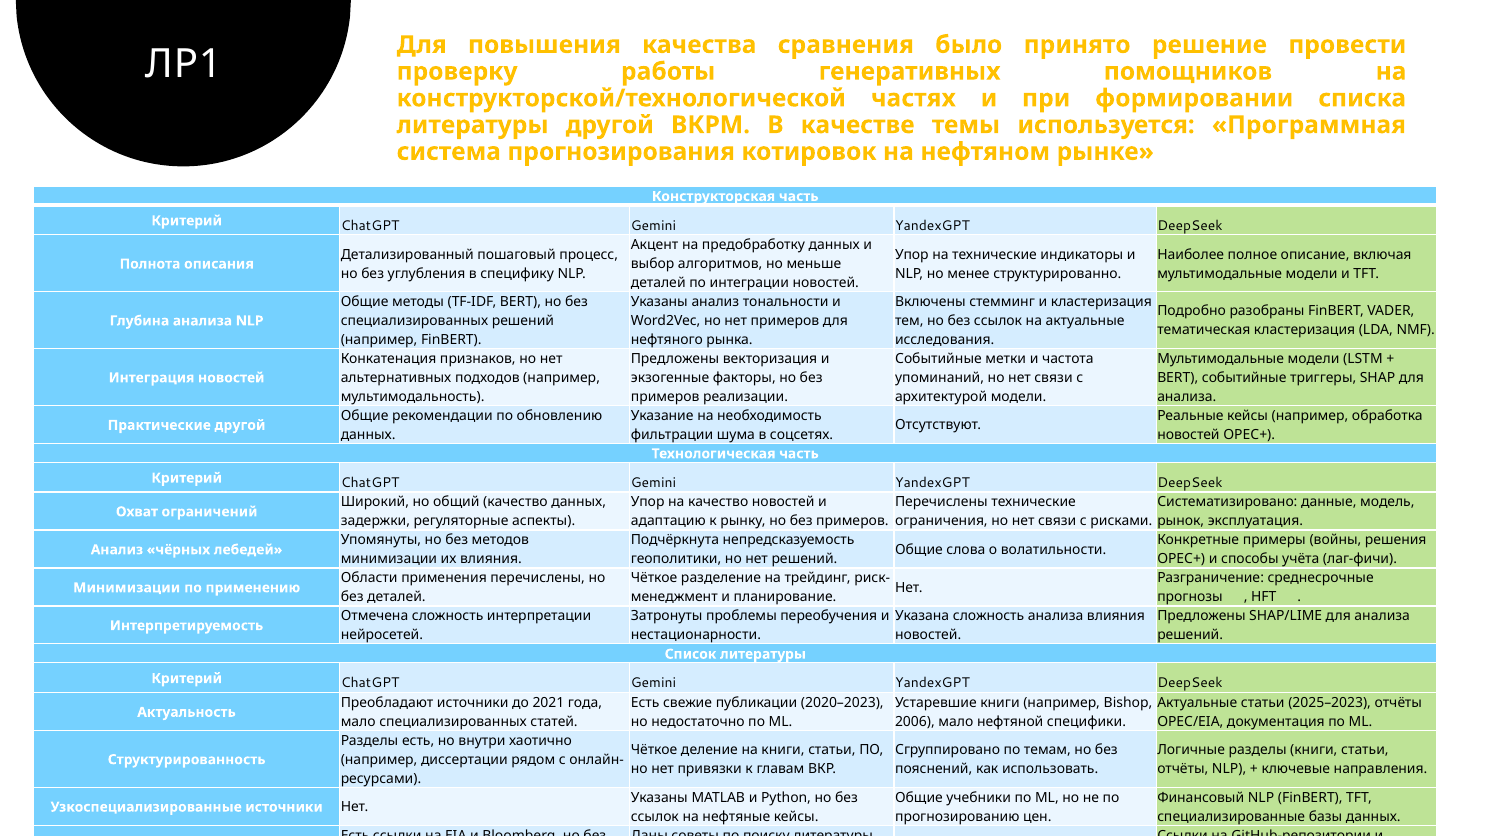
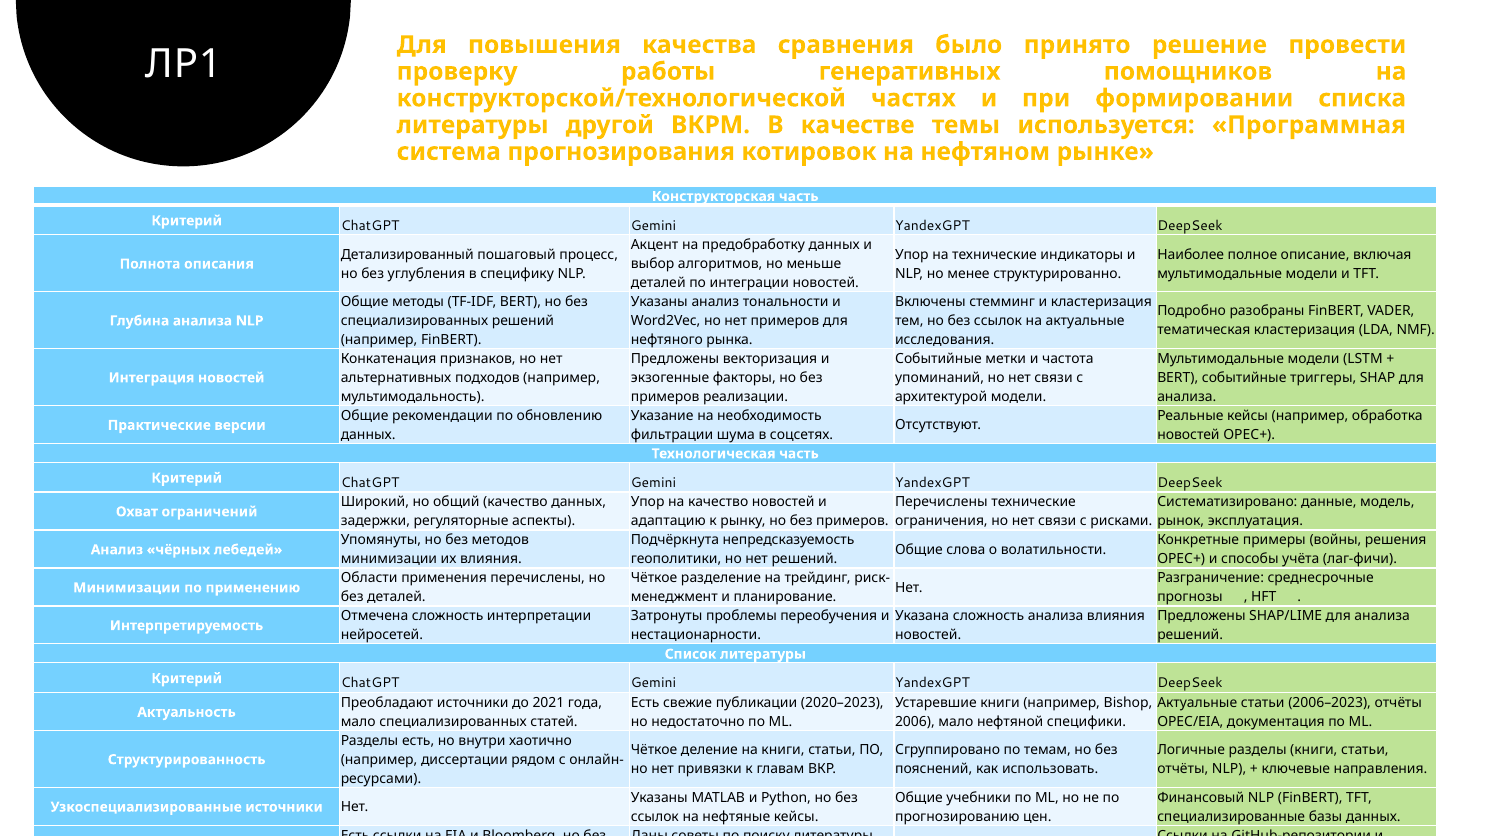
Практические другой: другой -> версии
2025–2023: 2025–2023 -> 2006–2023
